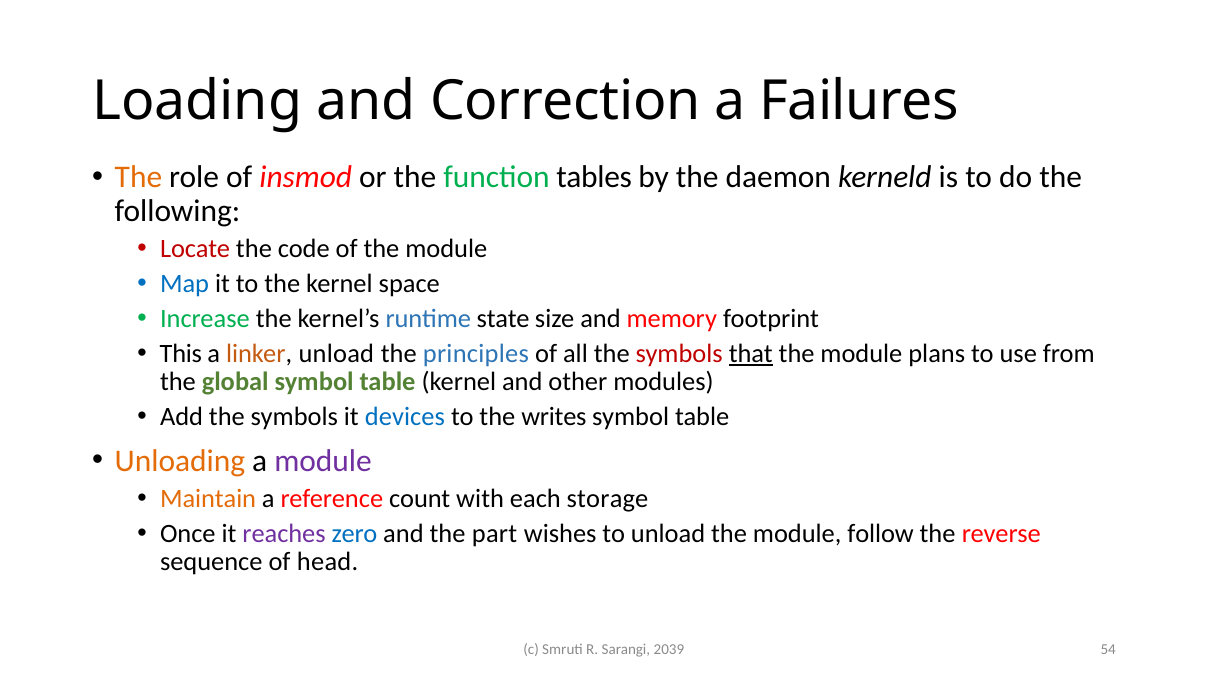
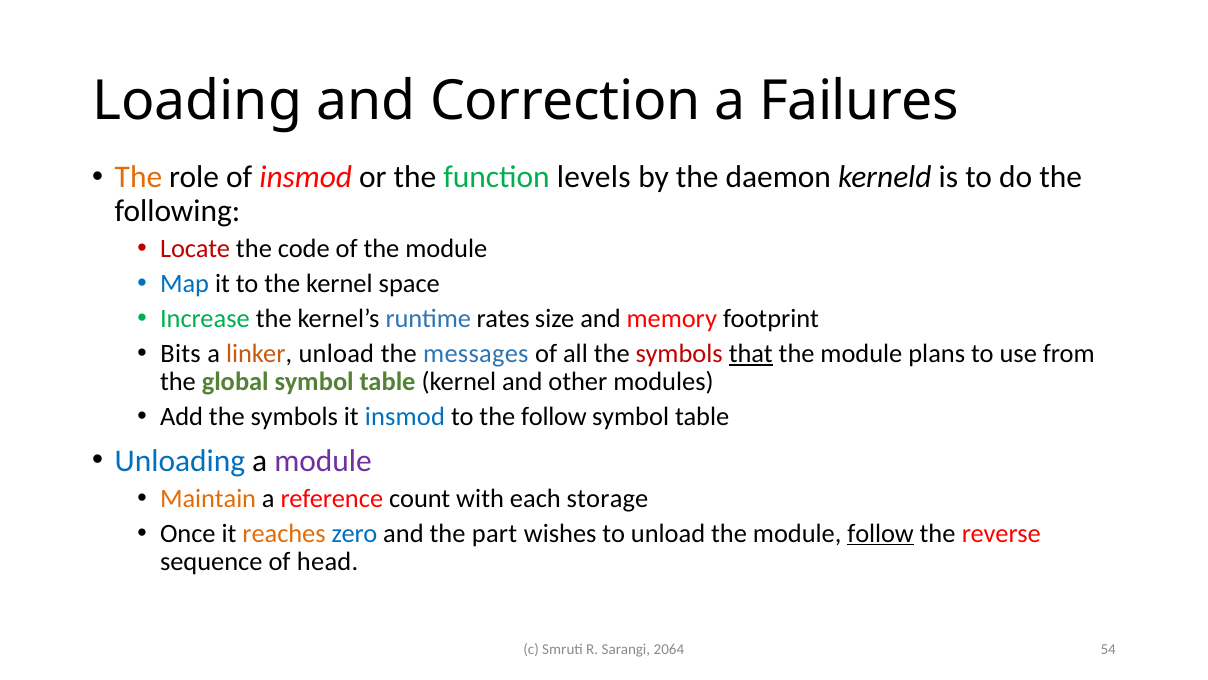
tables: tables -> levels
state: state -> rates
This: This -> Bits
principles: principles -> messages
it devices: devices -> insmod
the writes: writes -> follow
Unloading colour: orange -> blue
reaches colour: purple -> orange
follow at (881, 533) underline: none -> present
2039: 2039 -> 2064
